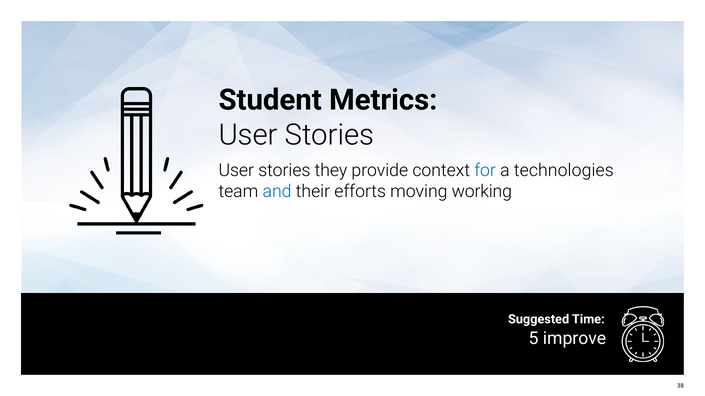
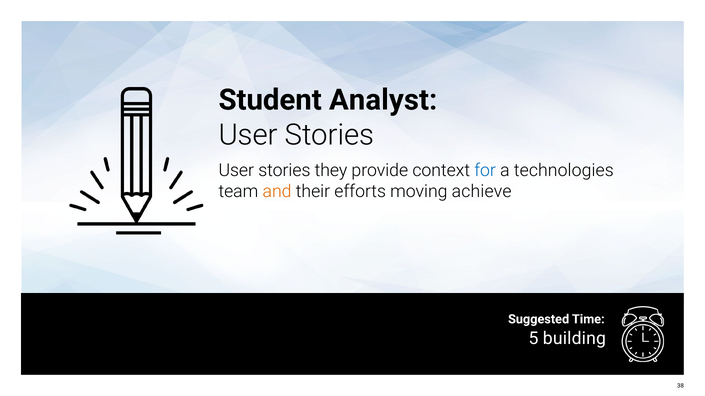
Metrics: Metrics -> Analyst
and colour: blue -> orange
working: working -> achieve
improve: improve -> building
